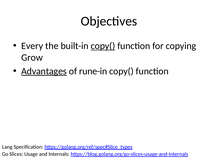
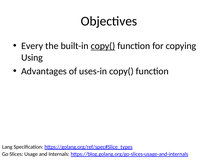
Grow: Grow -> Using
Advantages underline: present -> none
rune-in: rune-in -> uses-in
